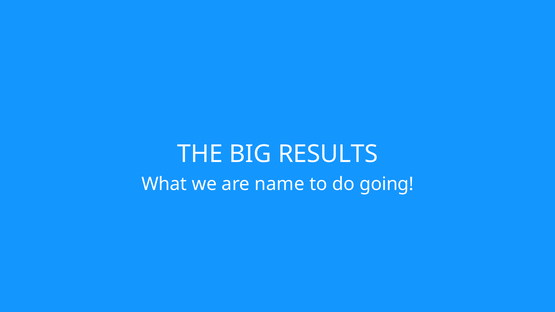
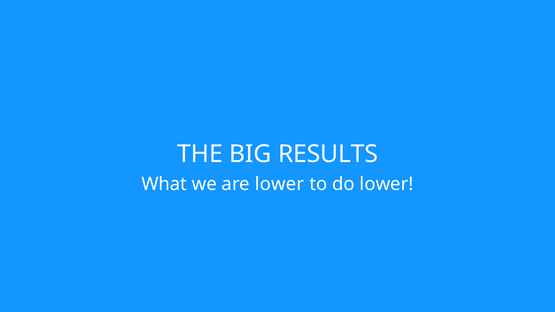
are name: name -> lower
do going: going -> lower
